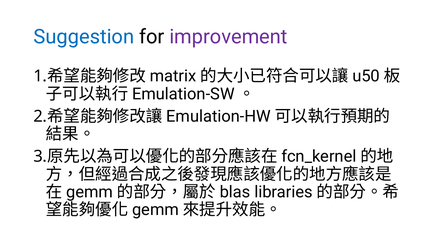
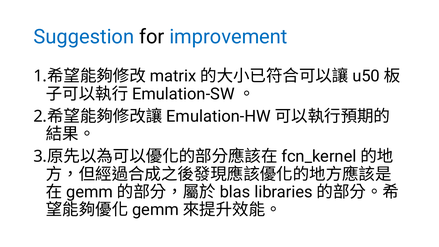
improvement colour: purple -> blue
